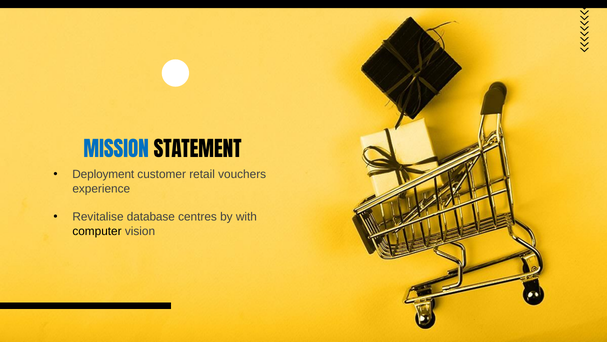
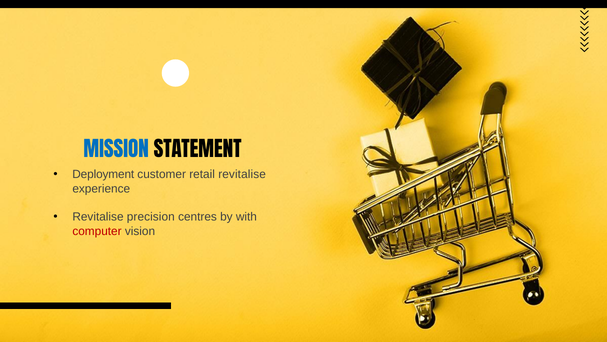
retail vouchers: vouchers -> revitalise
database: database -> precision
computer colour: black -> red
